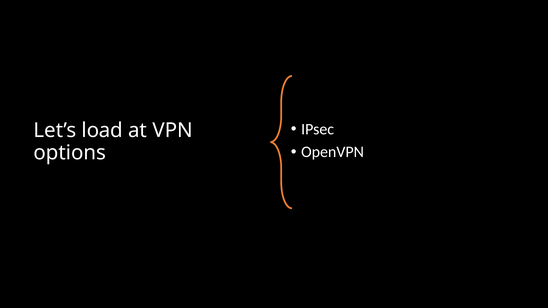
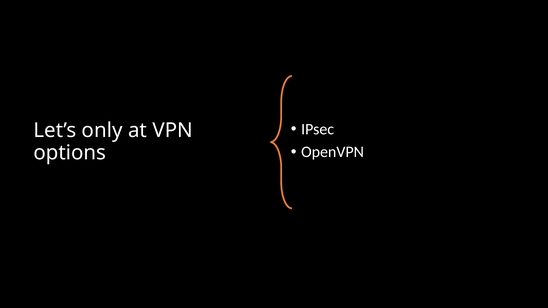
load: load -> only
